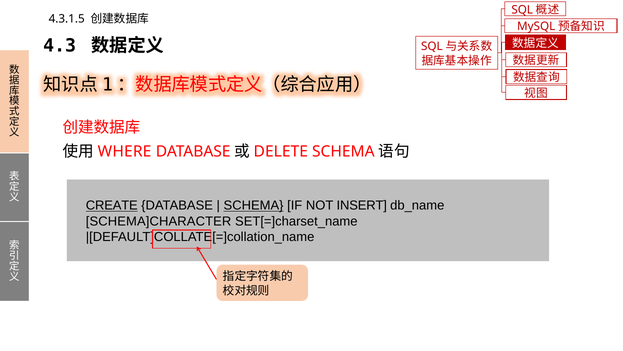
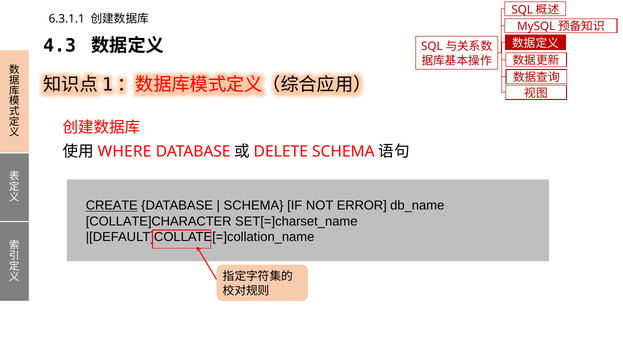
4.3.1.5: 4.3.1.5 -> 6.3.1.1
SCHEMA at (254, 205) underline: present -> none
INSERT: INSERT -> ERROR
SCHEMA]CHARACTER: SCHEMA]CHARACTER -> COLLATE]CHARACTER
